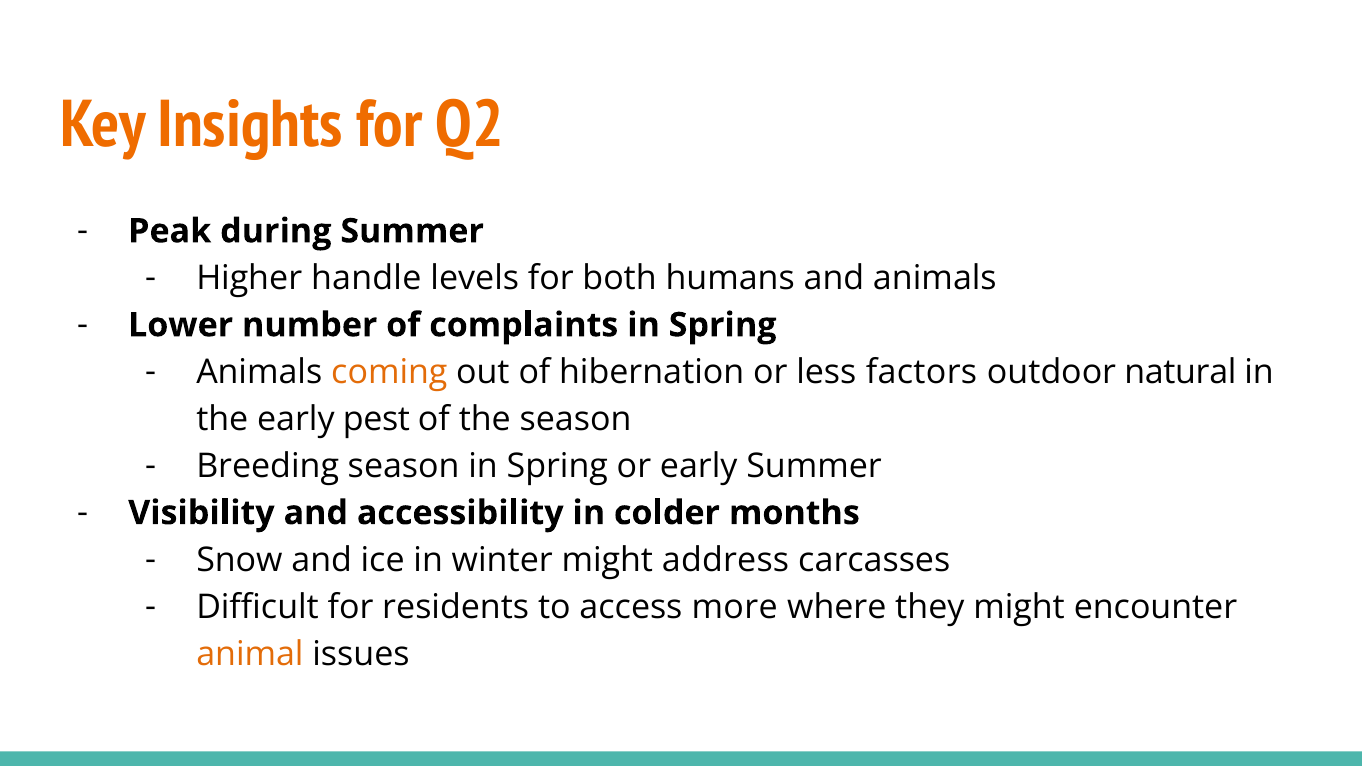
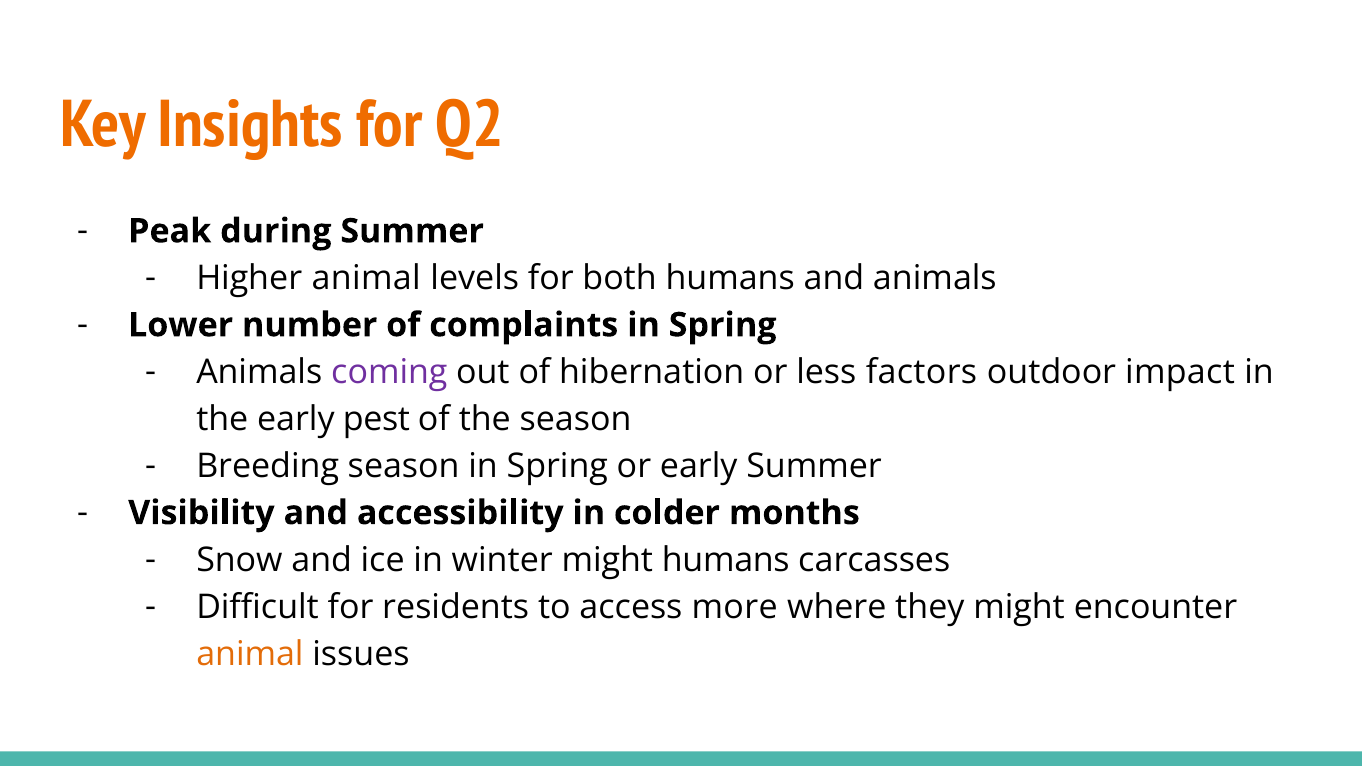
Higher handle: handle -> animal
coming colour: orange -> purple
natural: natural -> impact
might address: address -> humans
